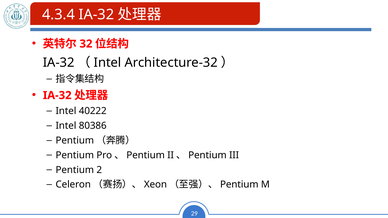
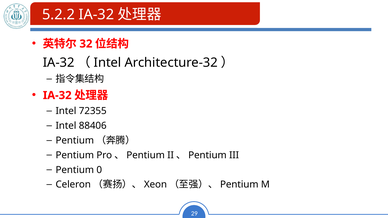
4.3.4: 4.3.4 -> 5.2.2
40222: 40222 -> 72355
80386: 80386 -> 88406
2: 2 -> 0
